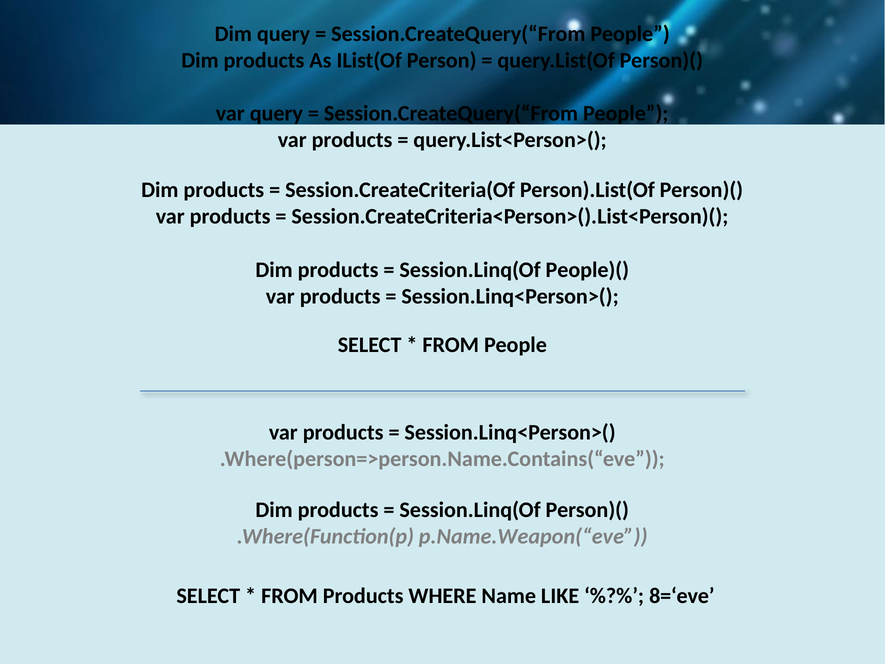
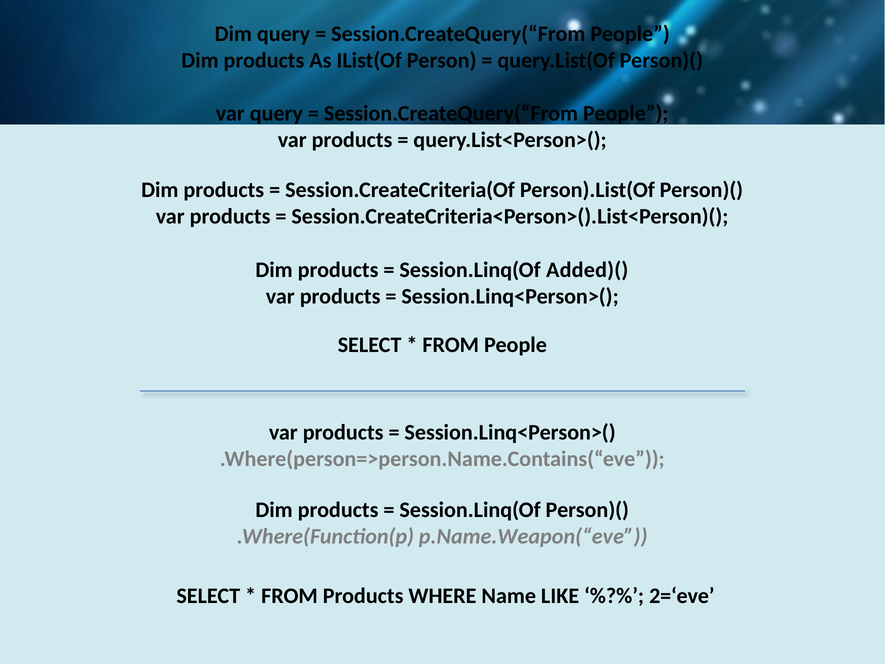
People)(: People)( -> Added)(
8=‘eve: 8=‘eve -> 2=‘eve
